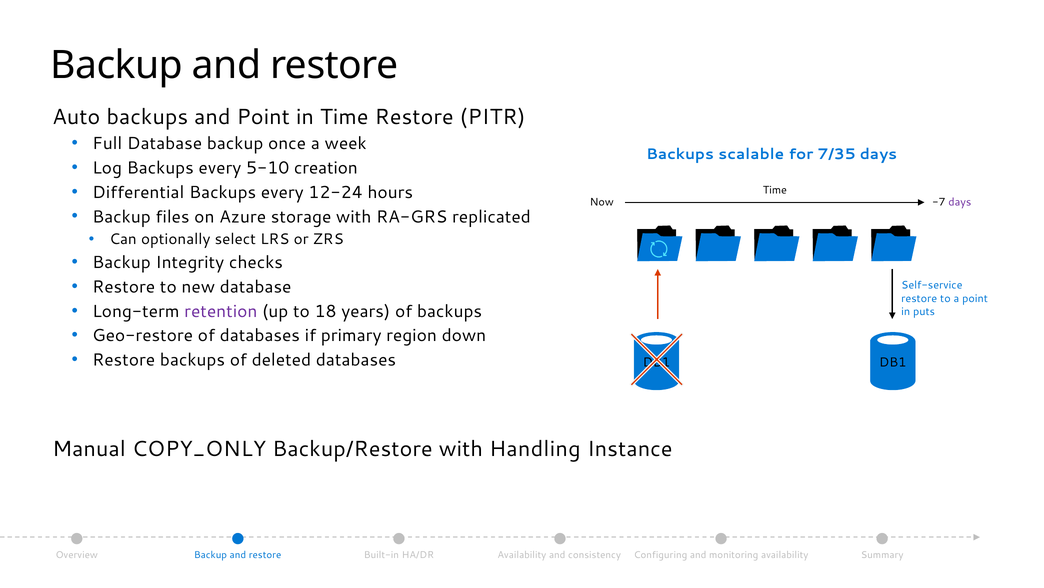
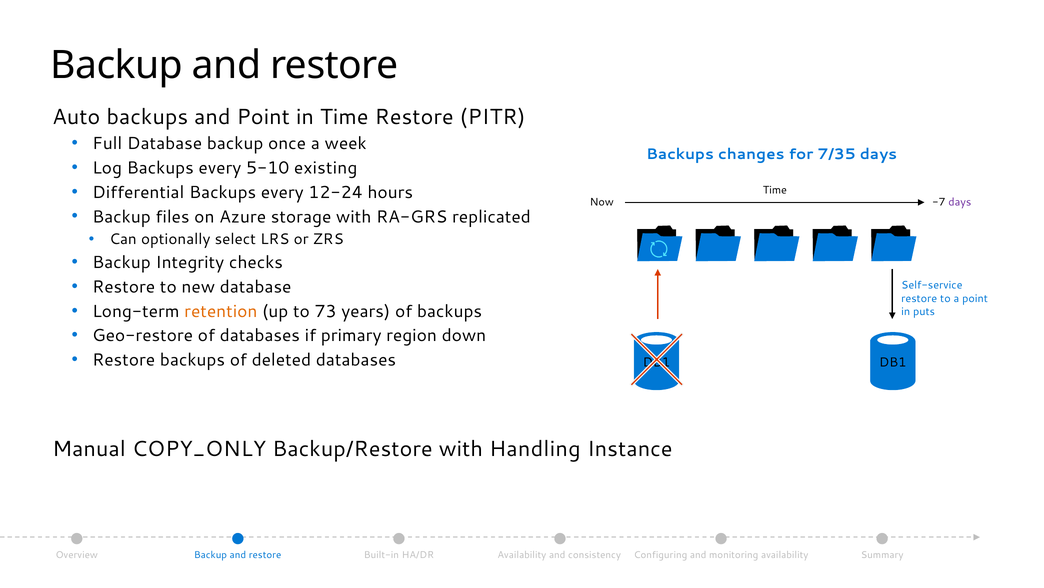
scalable: scalable -> changes
creation: creation -> existing
retention colour: purple -> orange
18: 18 -> 73
